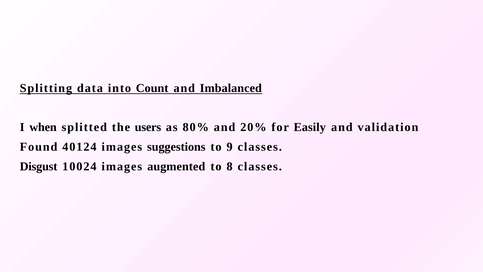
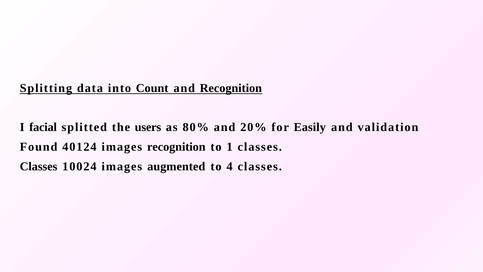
and Imbalanced: Imbalanced -> Recognition
when: when -> facial
images suggestions: suggestions -> recognition
9: 9 -> 1
Disgust at (39, 166): Disgust -> Classes
8: 8 -> 4
